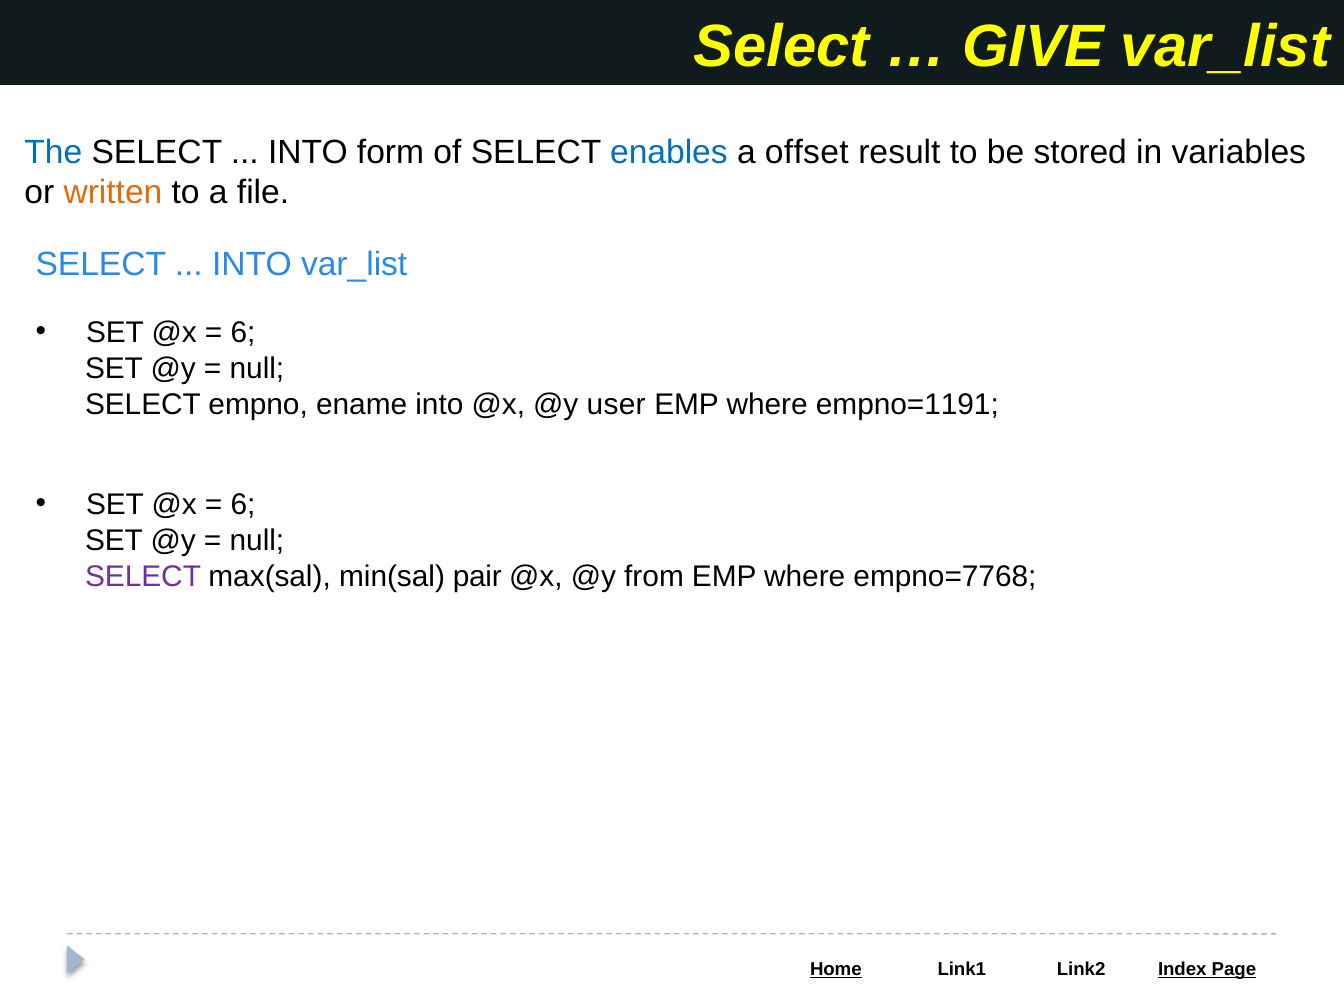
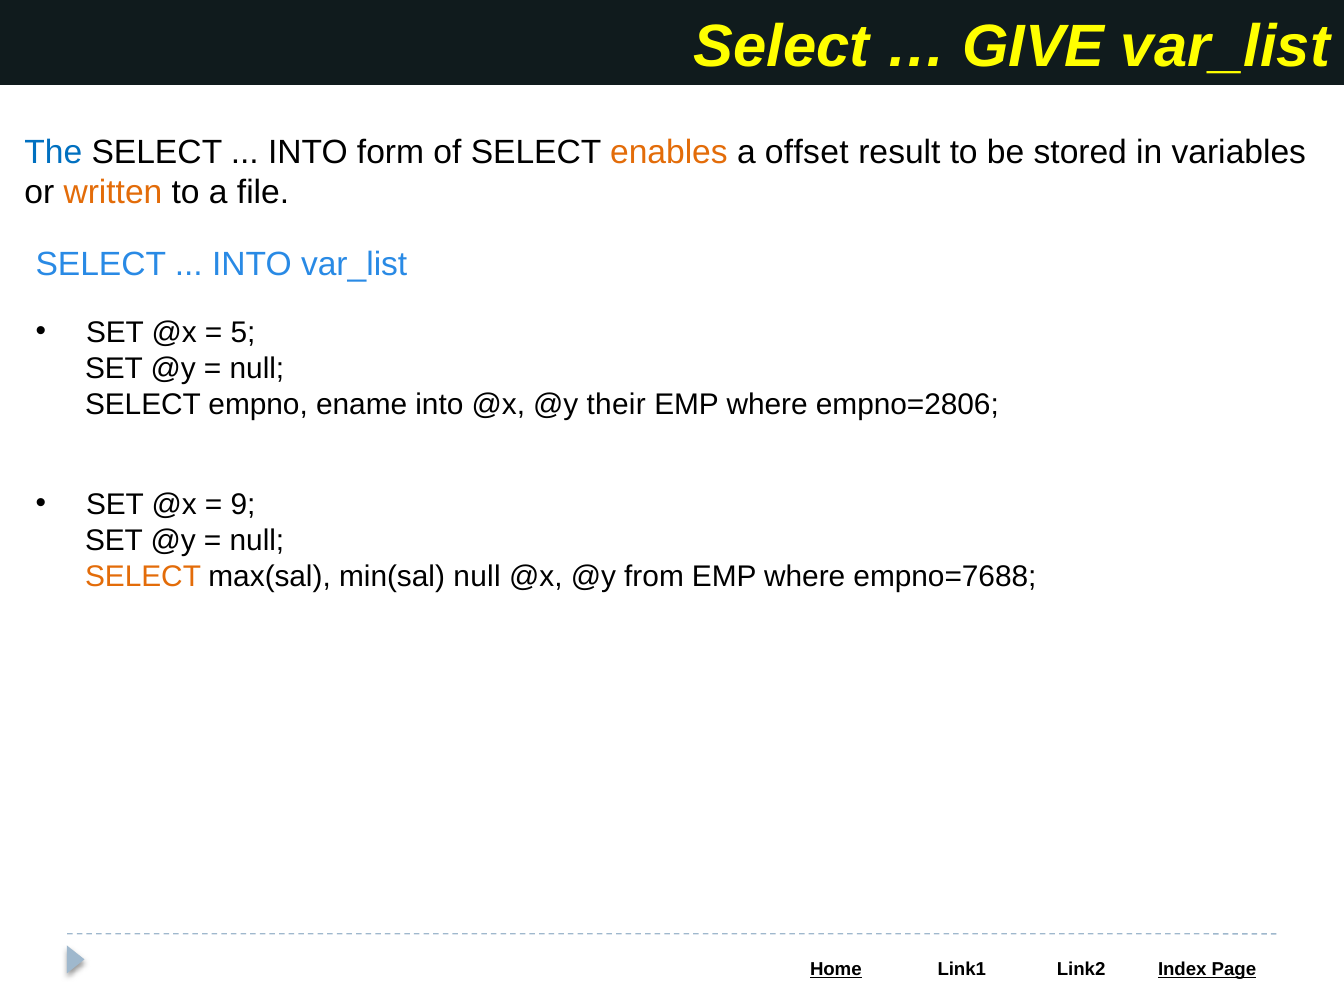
enables colour: blue -> orange
6 at (243, 333): 6 -> 5
user: user -> their
empno=1191: empno=1191 -> empno=2806
6 at (243, 505): 6 -> 9
SELECT at (143, 576) colour: purple -> orange
min(sal pair: pair -> null
empno=7768: empno=7768 -> empno=7688
